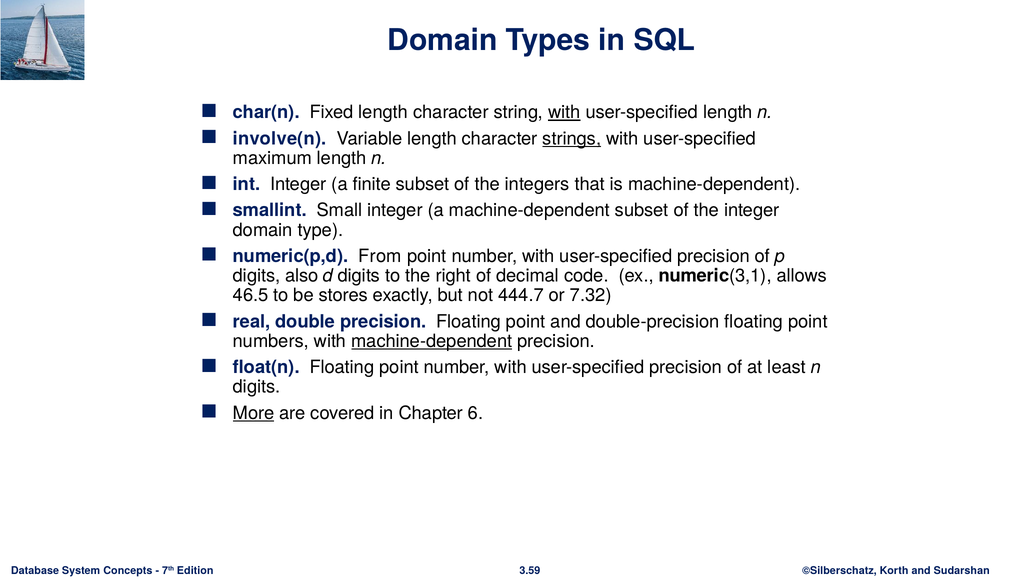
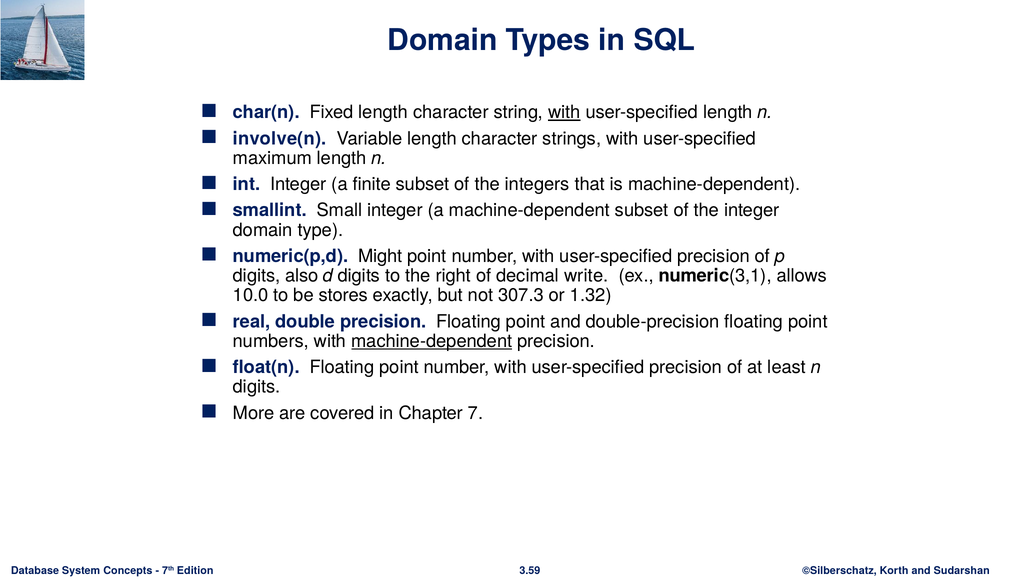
strings underline: present -> none
From: From -> Might
code: code -> write
46.5: 46.5 -> 10.0
444.7: 444.7 -> 307.3
7.32: 7.32 -> 1.32
More underline: present -> none
6: 6 -> 7
